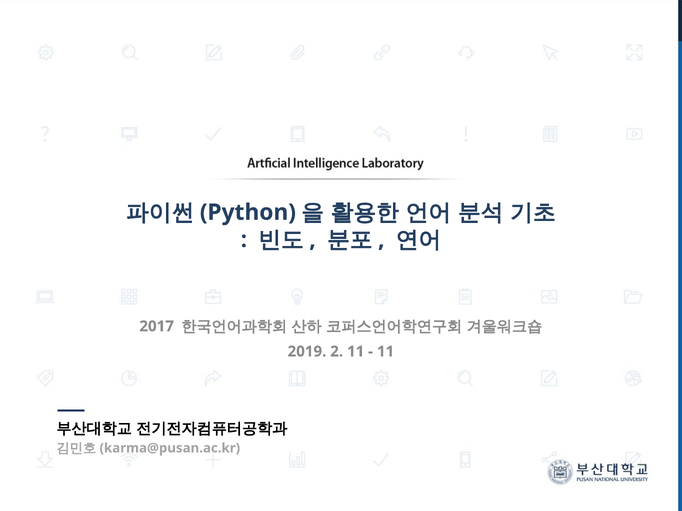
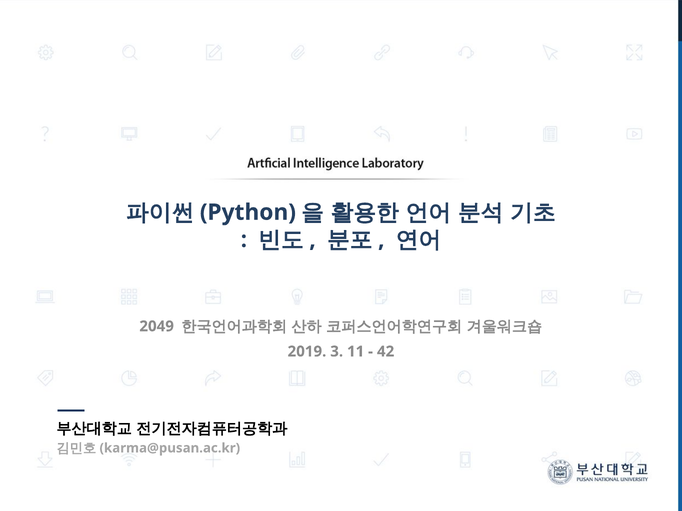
2017: 2017 -> 2049
2: 2 -> 3
11 at (386, 352): 11 -> 42
